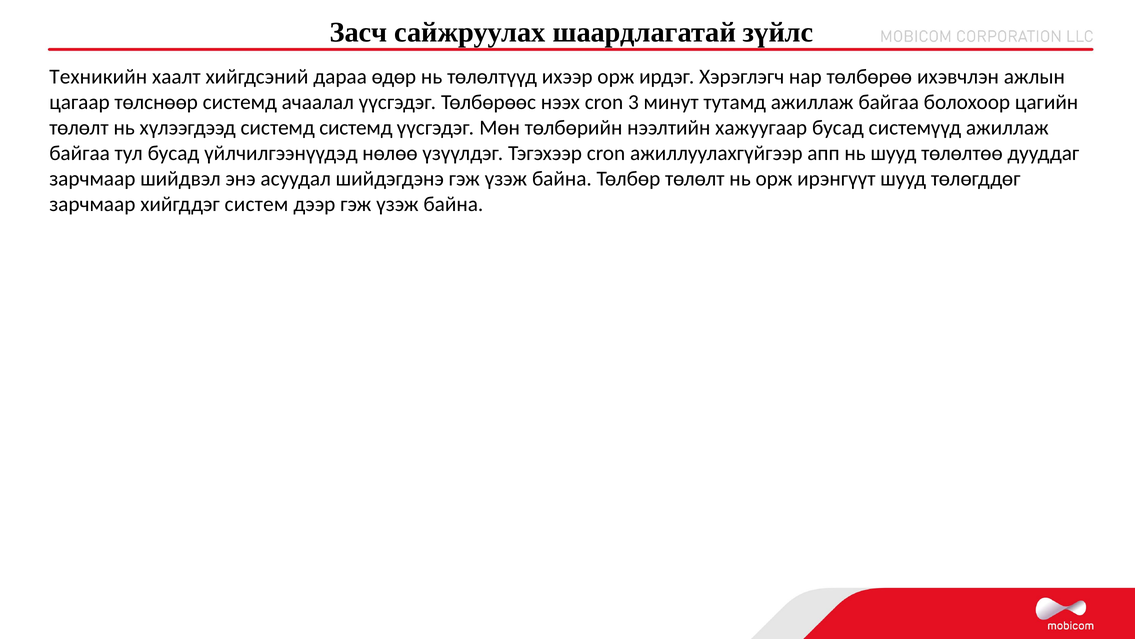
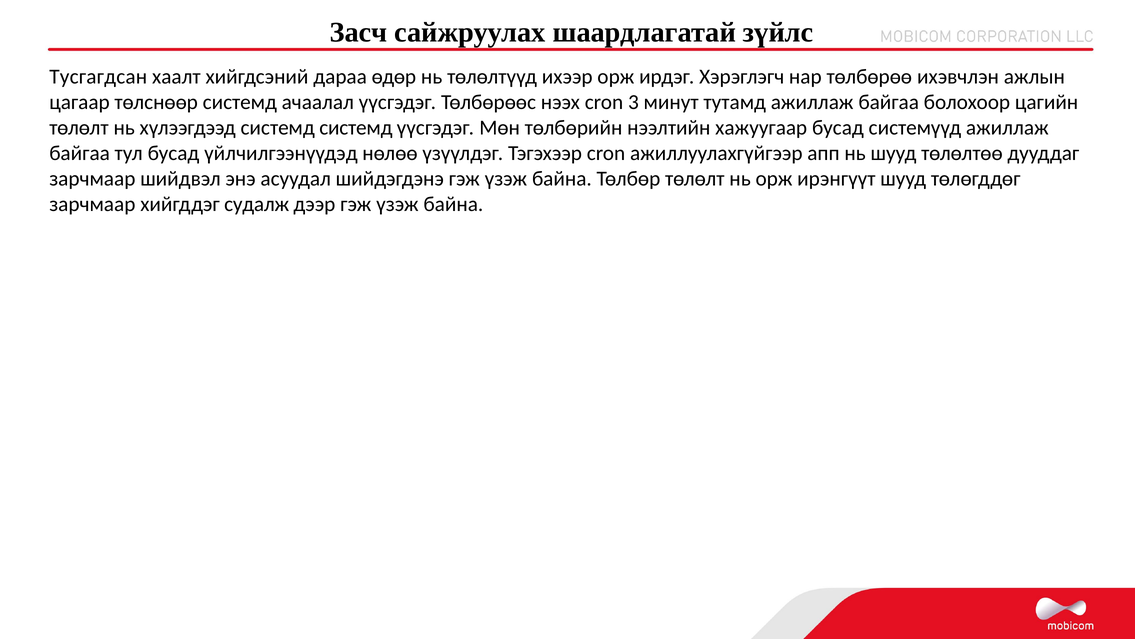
Техникийн: Техникийн -> Тусгагдсан
систем: систем -> судалж
